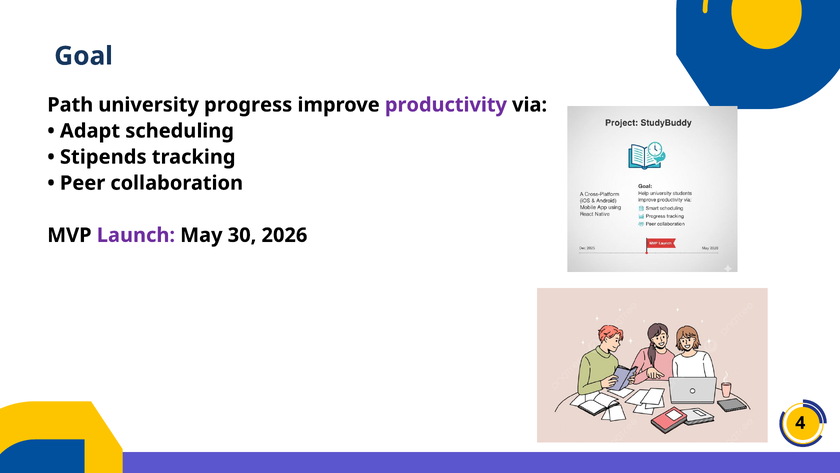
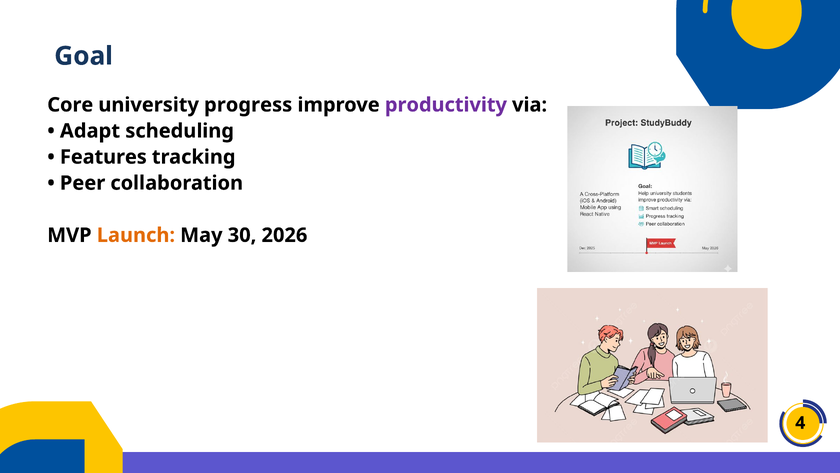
Path: Path -> Core
Stipends: Stipends -> Features
Launch colour: purple -> orange
